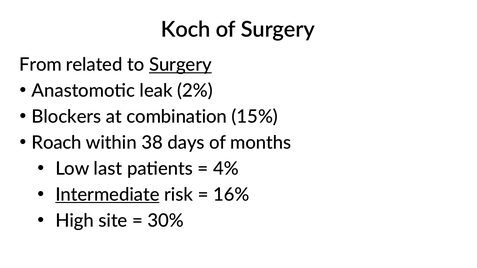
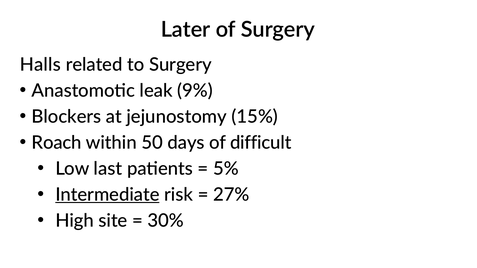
Koch: Koch -> Later
From: From -> Halls
Surgery at (180, 65) underline: present -> none
2%: 2% -> 9%
combination: combination -> jejunostomy
38: 38 -> 50
months: months -> difficult
4%: 4% -> 5%
16%: 16% -> 27%
